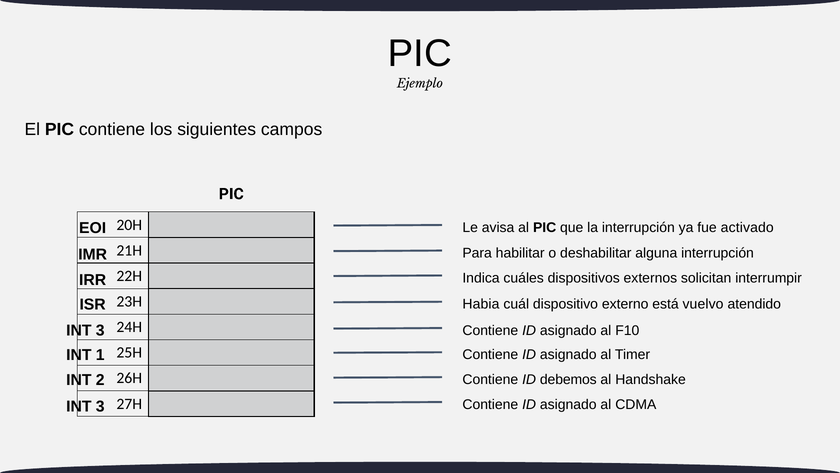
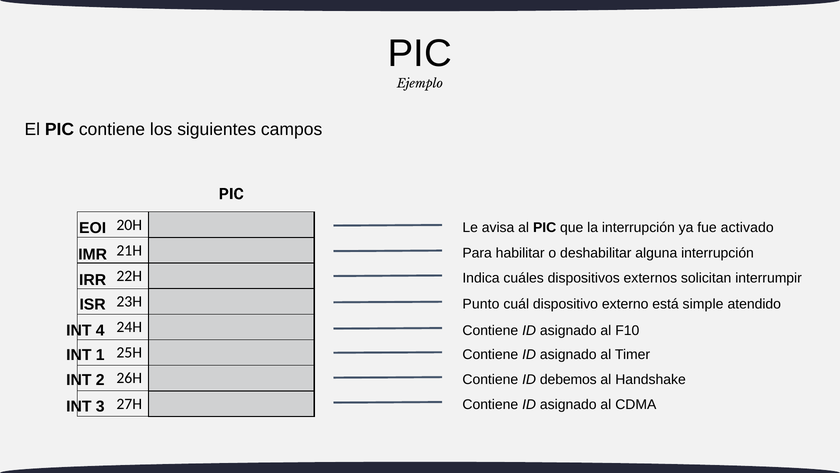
Habia: Habia -> Punto
vuelvo: vuelvo -> simple
3 at (100, 330): 3 -> 4
